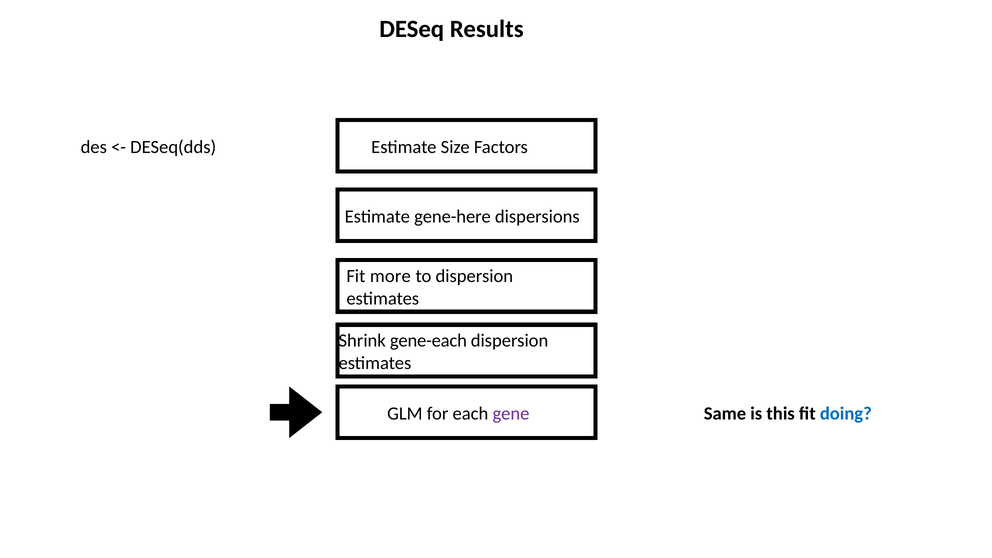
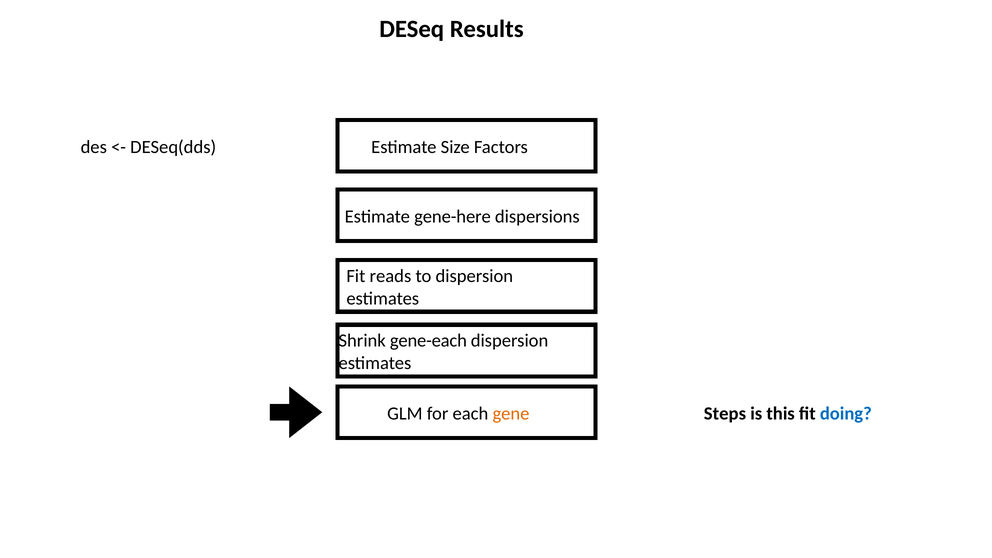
more: more -> reads
gene colour: purple -> orange
Same: Same -> Steps
